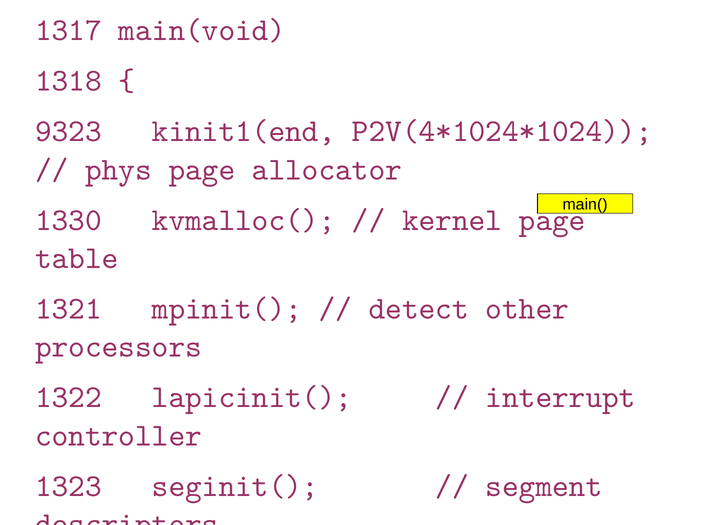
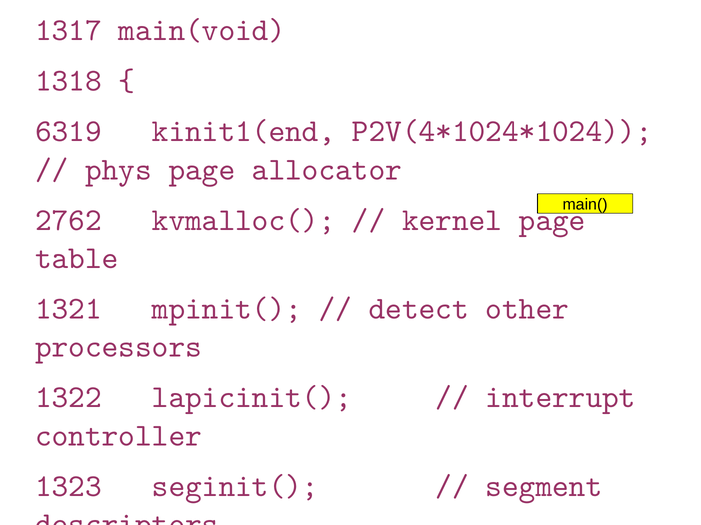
9323: 9323 -> 6319
1330 at (68, 220): 1330 -> 2762
